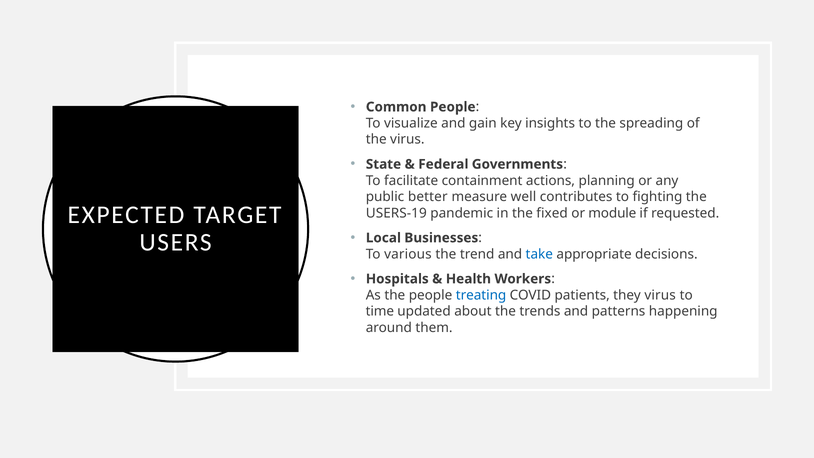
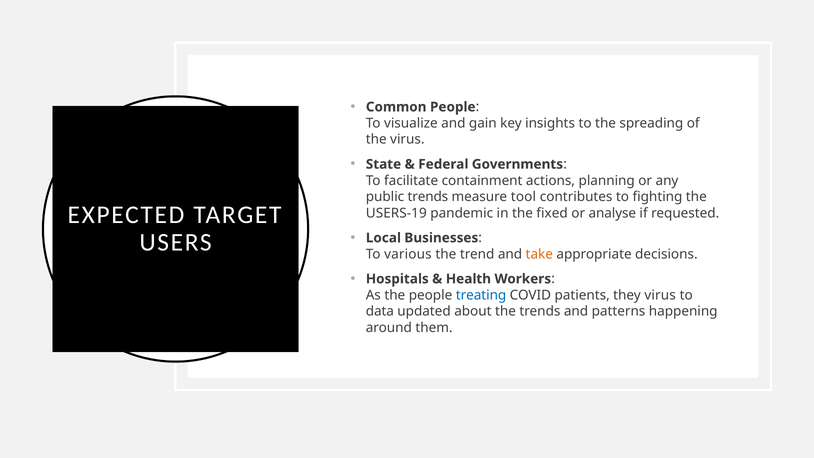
public better: better -> trends
well: well -> tool
module: module -> analyse
take colour: blue -> orange
time: time -> data
